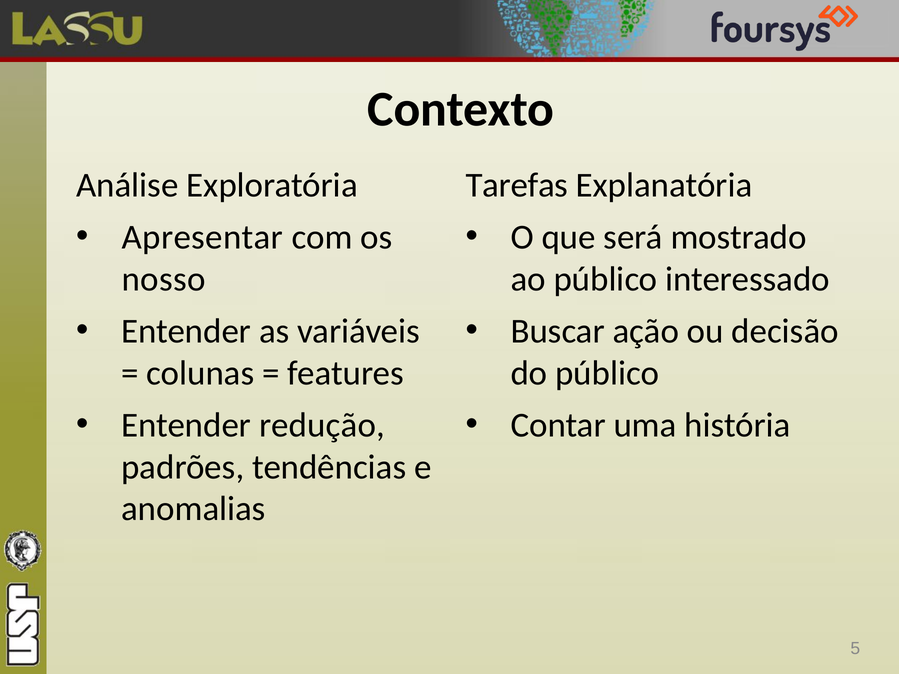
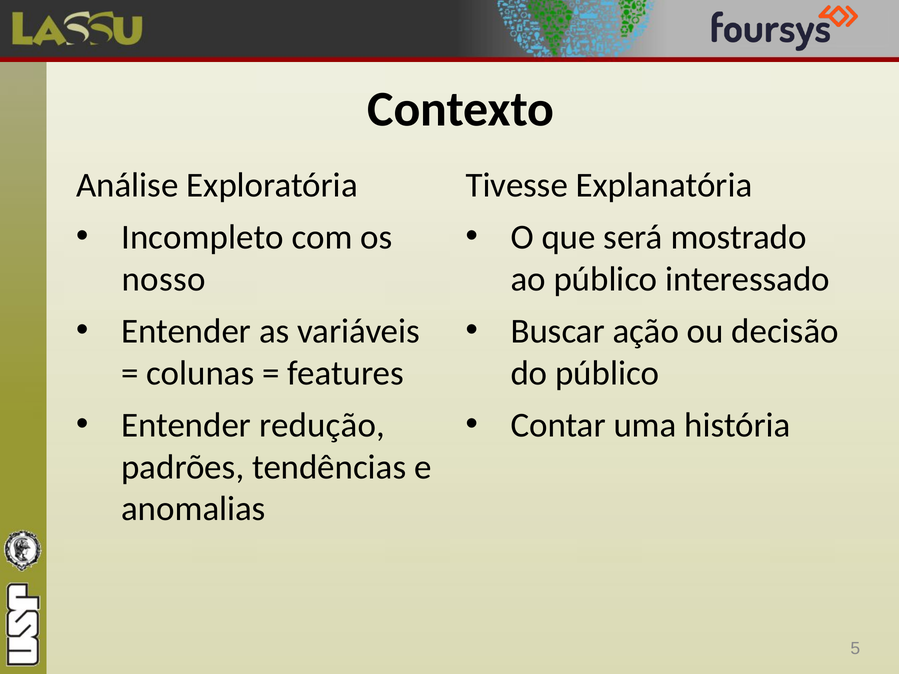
Tarefas: Tarefas -> Tivesse
Apresentar: Apresentar -> Incompleto
